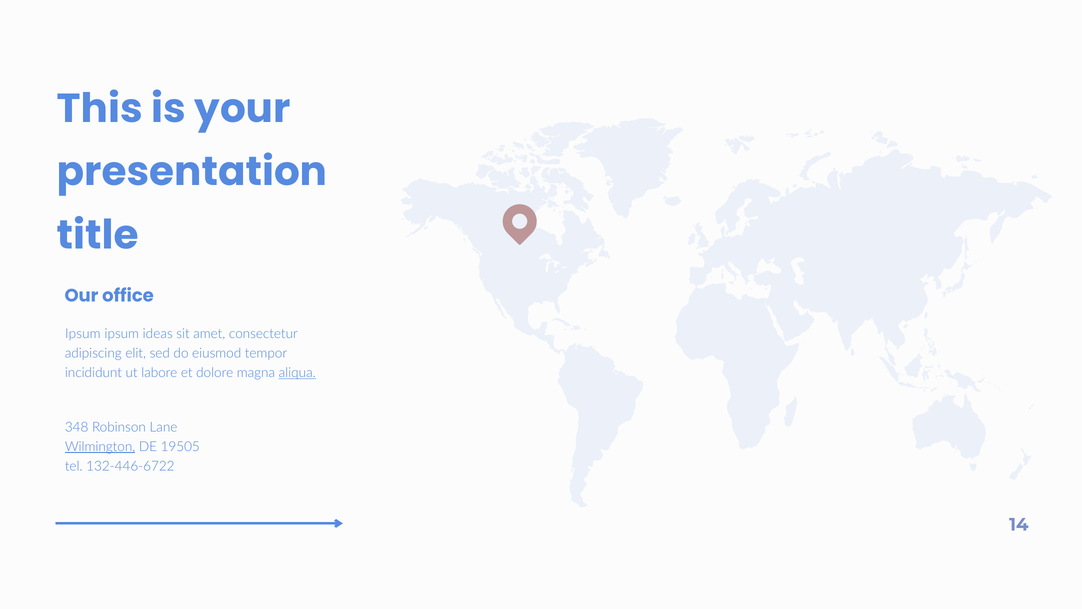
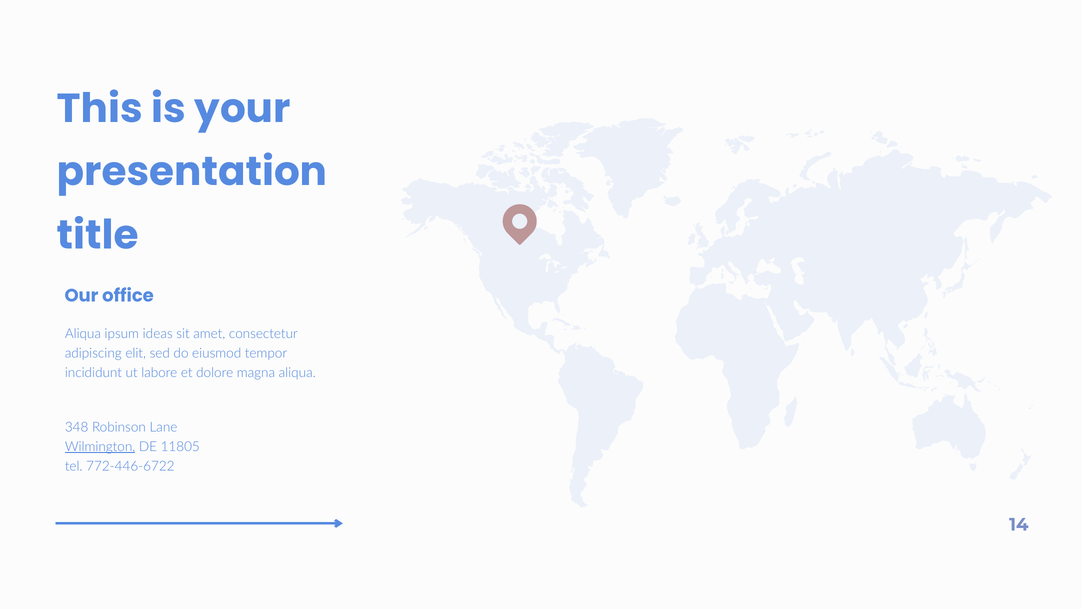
Ipsum at (83, 334): Ipsum -> Aliqua
aliqua at (297, 373) underline: present -> none
19505: 19505 -> 11805
132-446-6722: 132-446-6722 -> 772-446-6722
